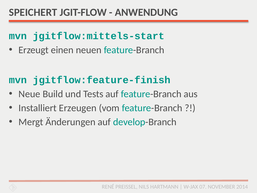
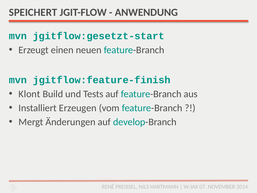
jgitflow:mittels-start: jgitflow:mittels-start -> jgitflow:gesetzt-start
Neue: Neue -> Klont
